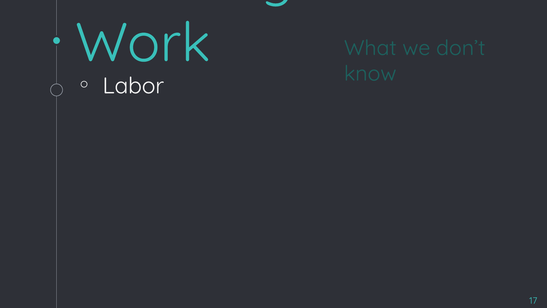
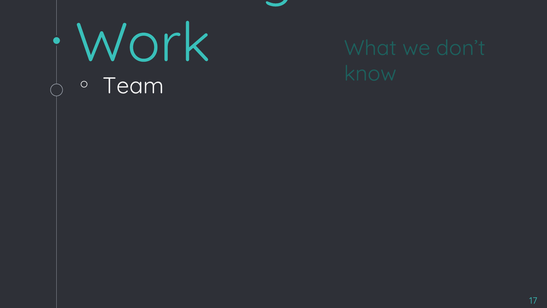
Labor: Labor -> Team
